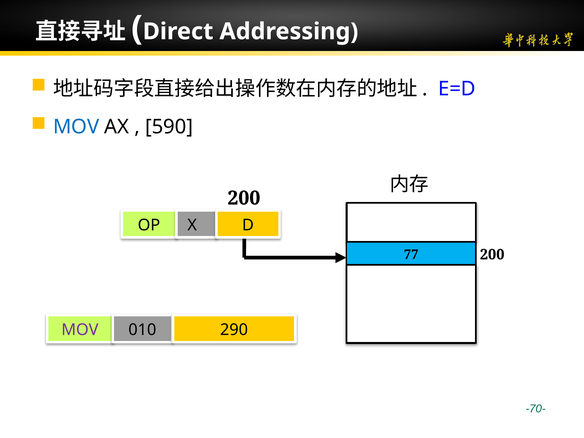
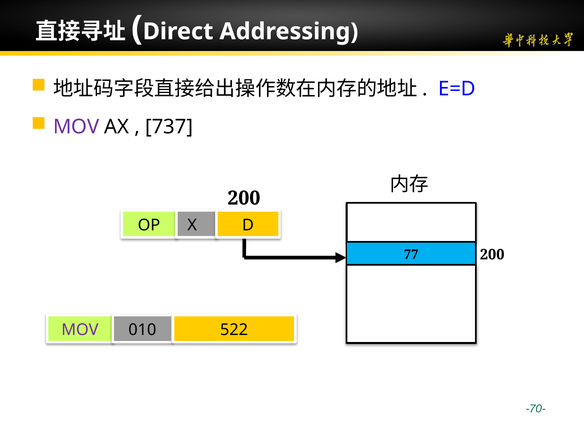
MOV at (76, 127) colour: blue -> purple
590: 590 -> 737
290: 290 -> 522
